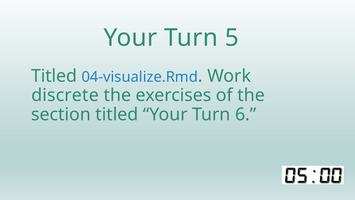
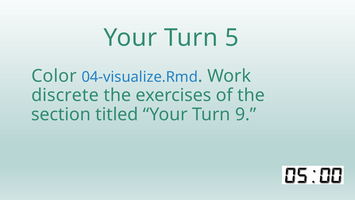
Titled at (54, 76): Titled -> Color
6: 6 -> 9
